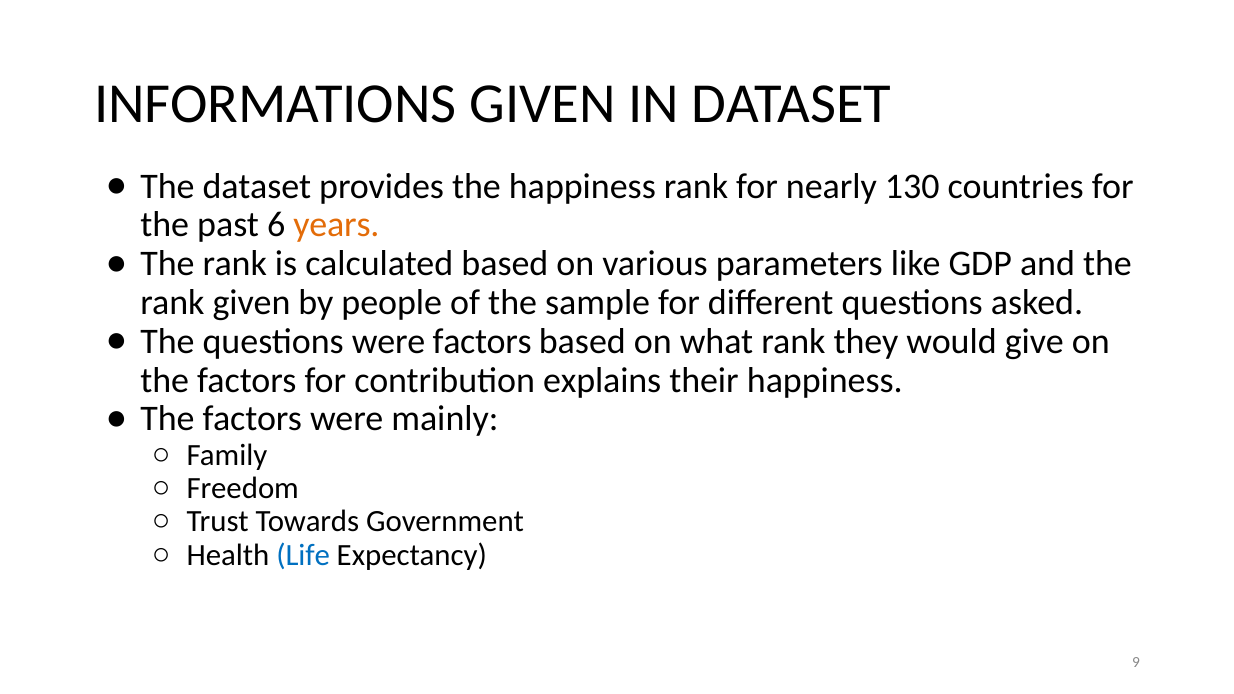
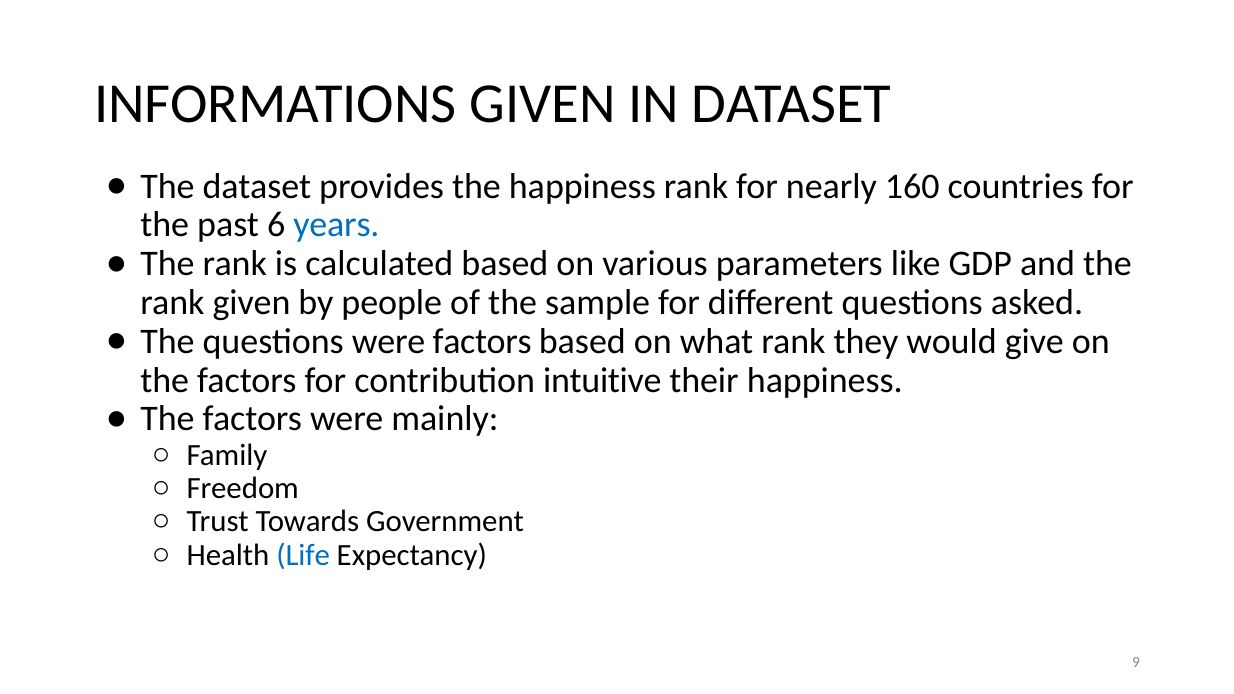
130: 130 -> 160
years colour: orange -> blue
explains: explains -> intuitive
